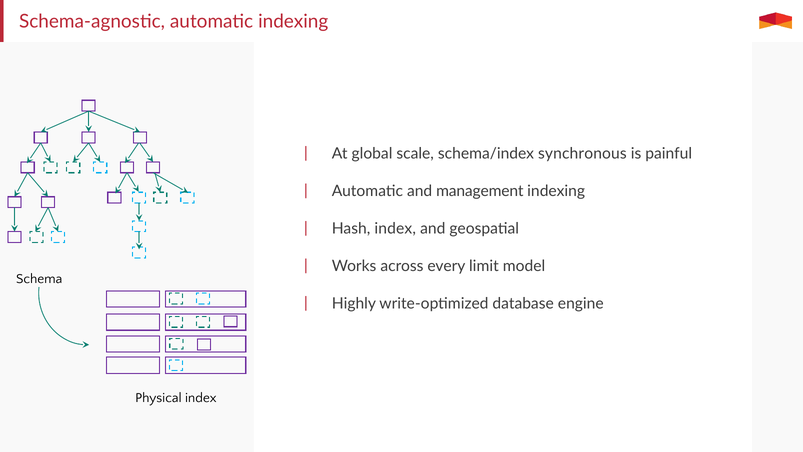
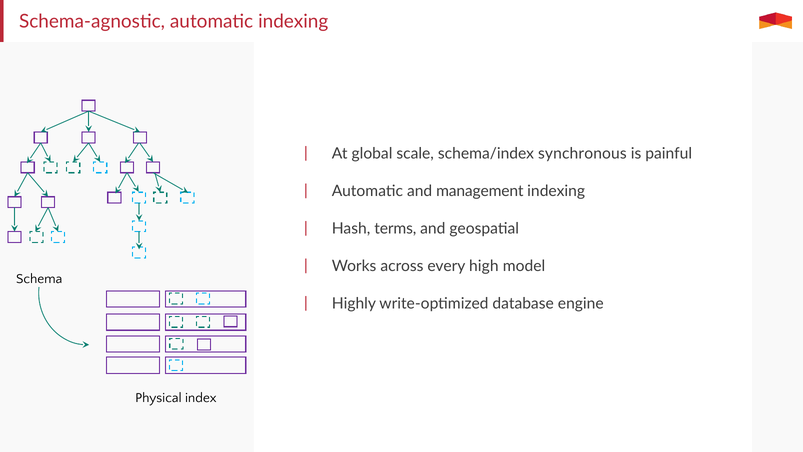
Hash index: index -> terms
limit: limit -> high
